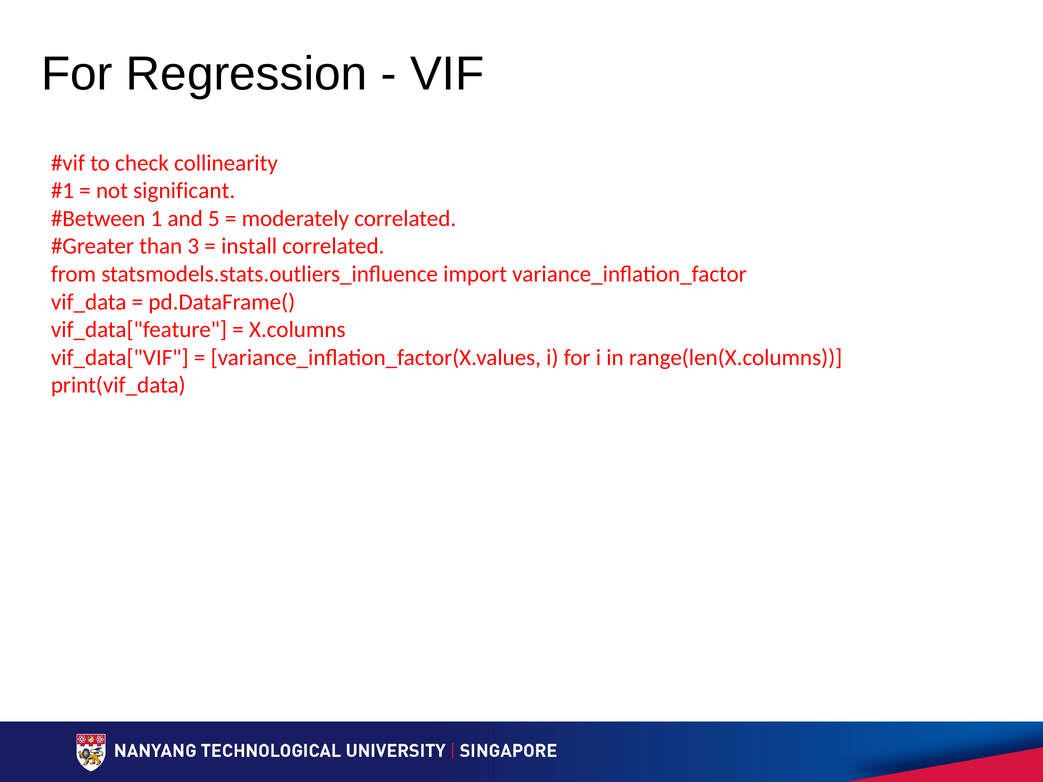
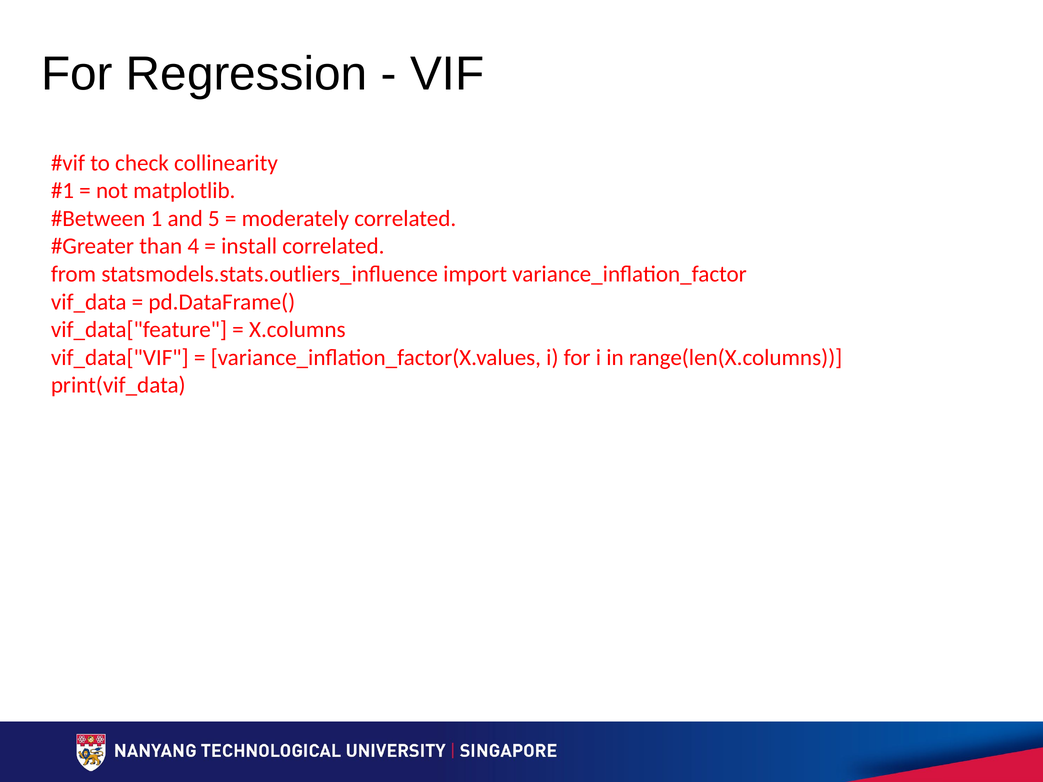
significant: significant -> matplotlib
3: 3 -> 4
